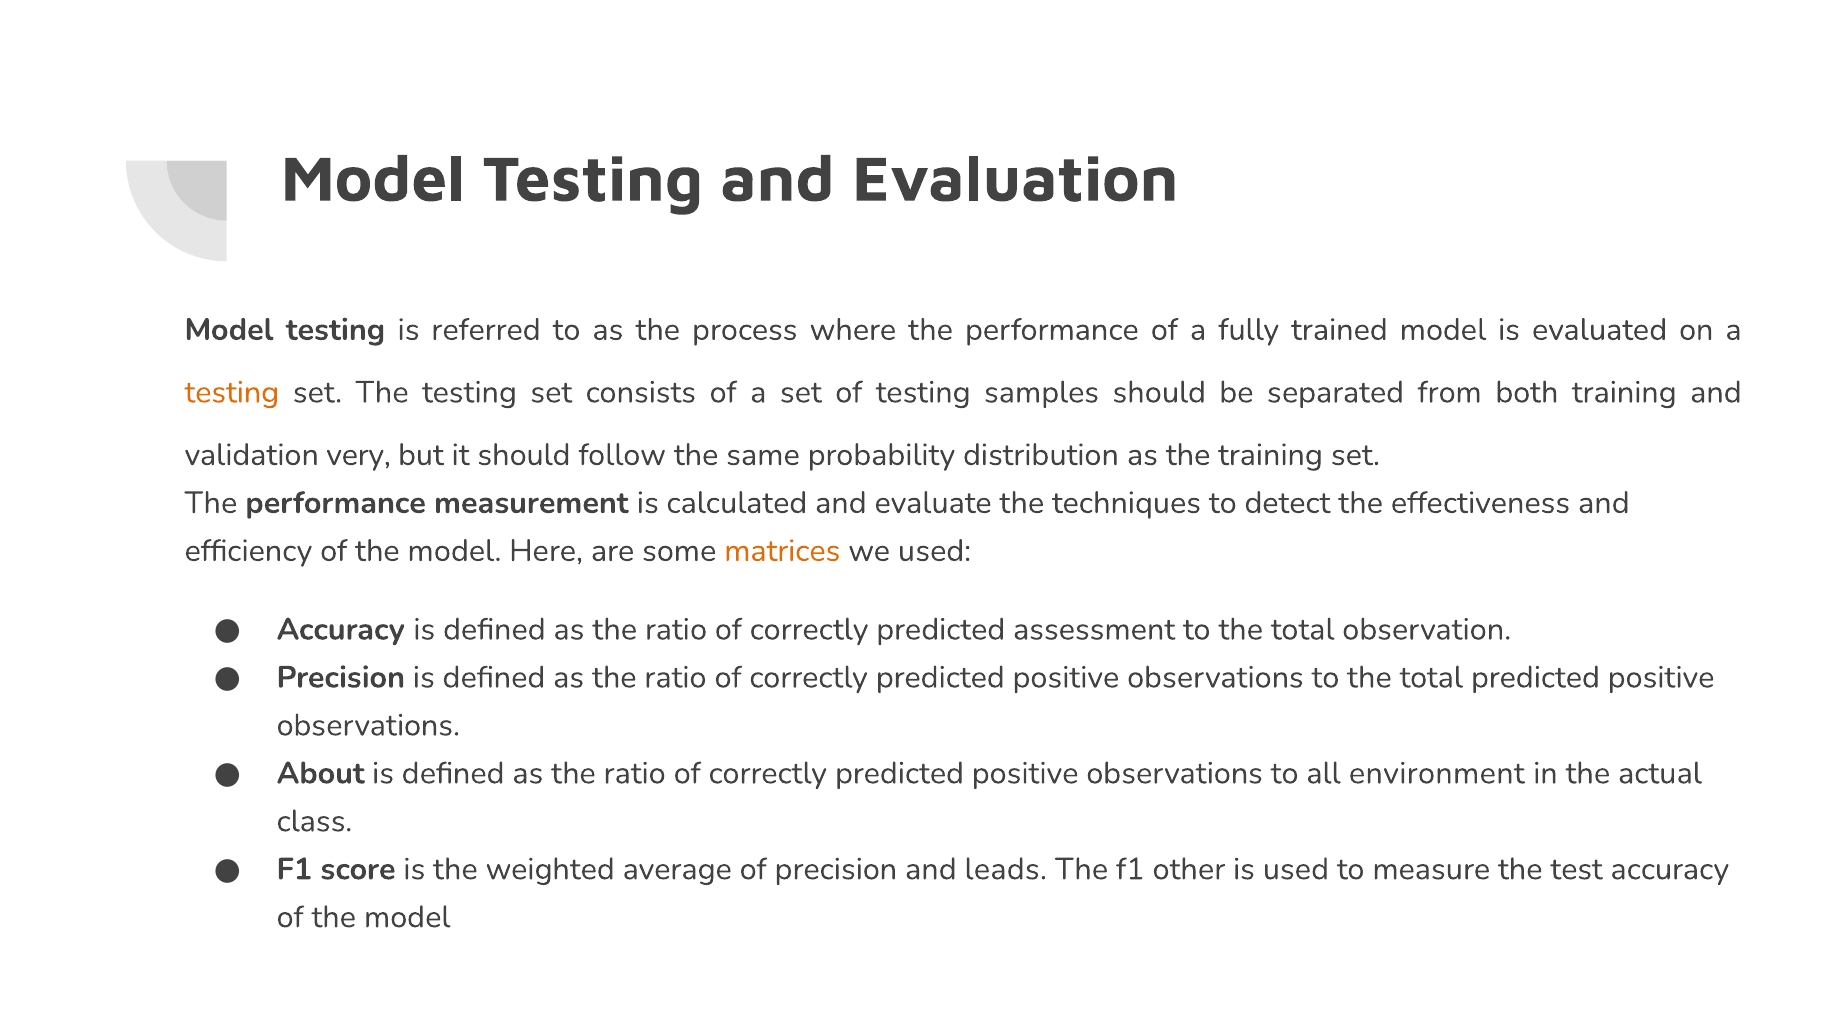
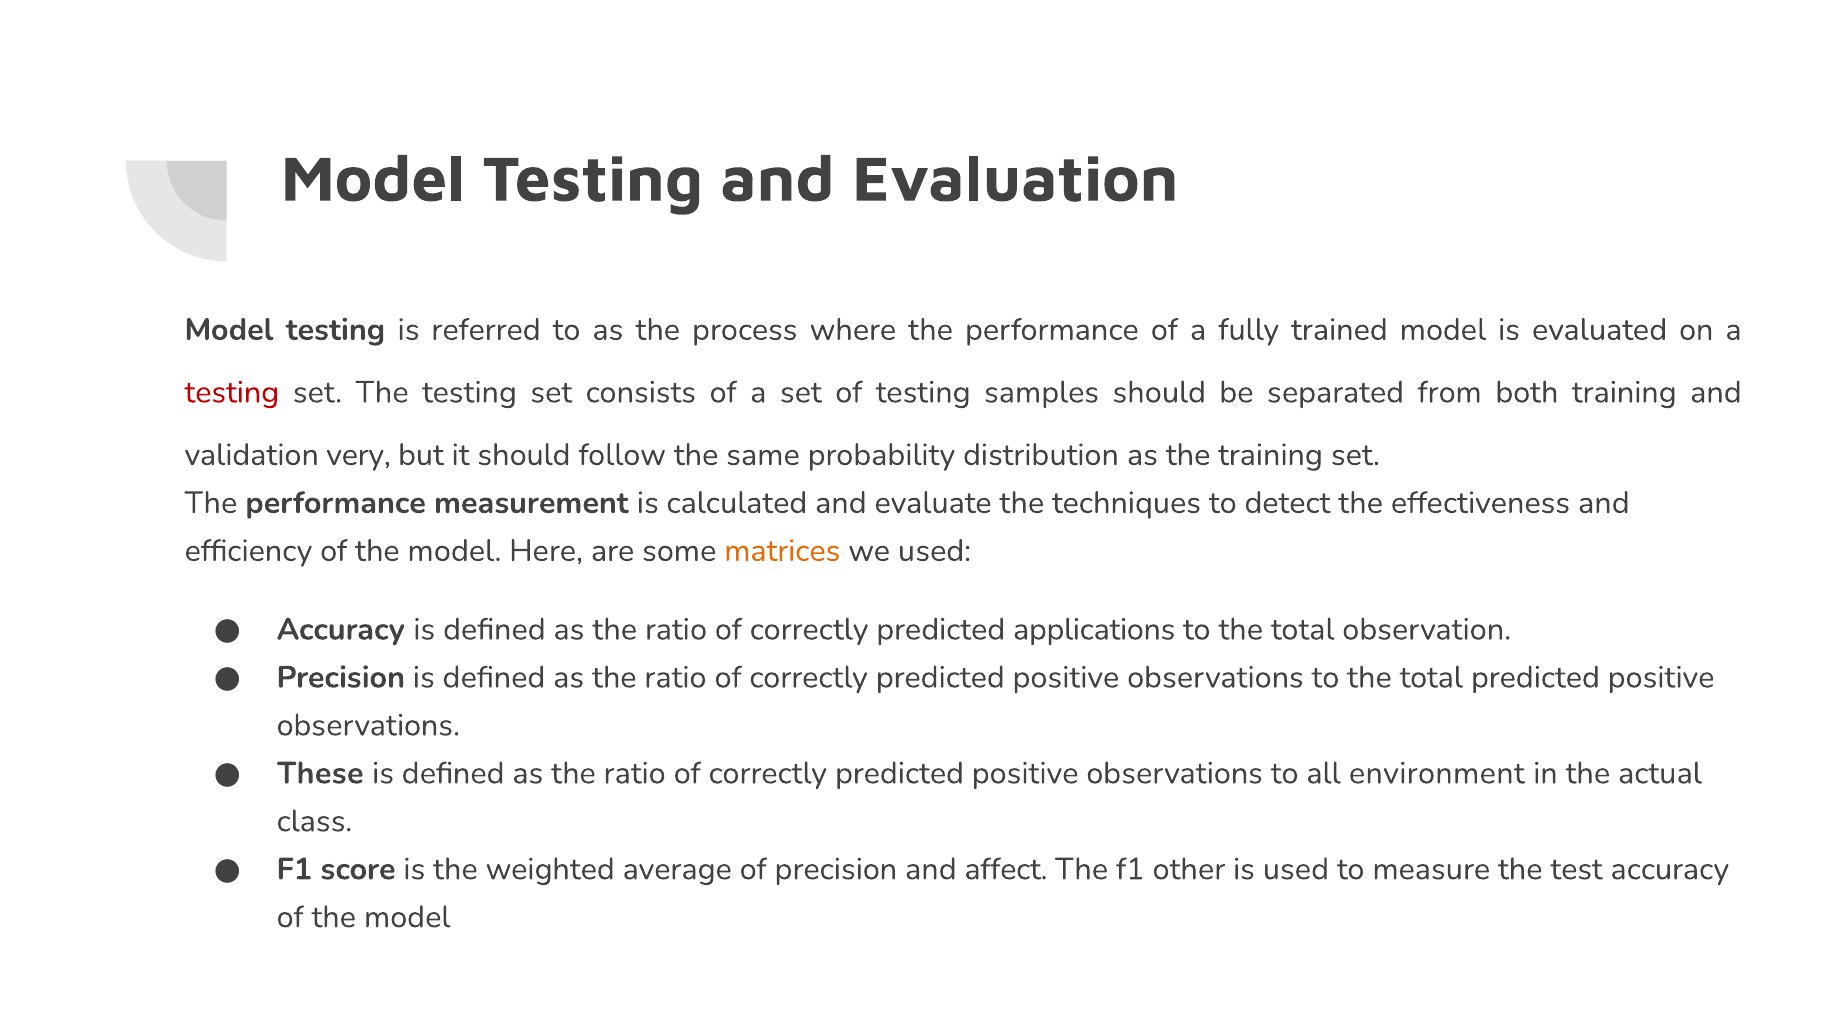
testing at (232, 393) colour: orange -> red
assessment: assessment -> applications
About: About -> These
leads: leads -> affect
